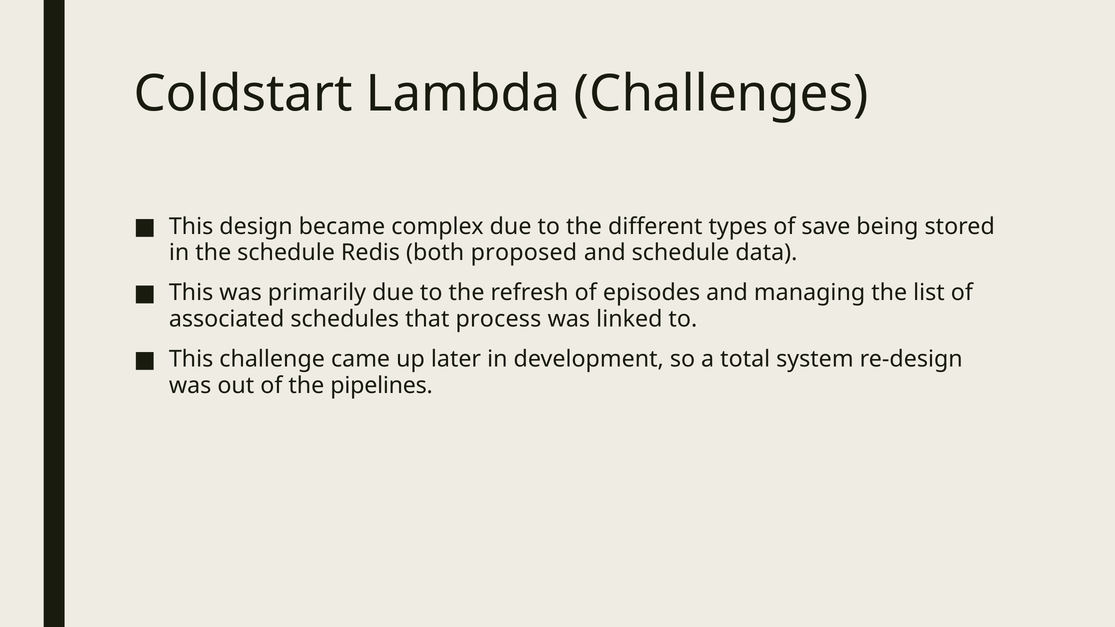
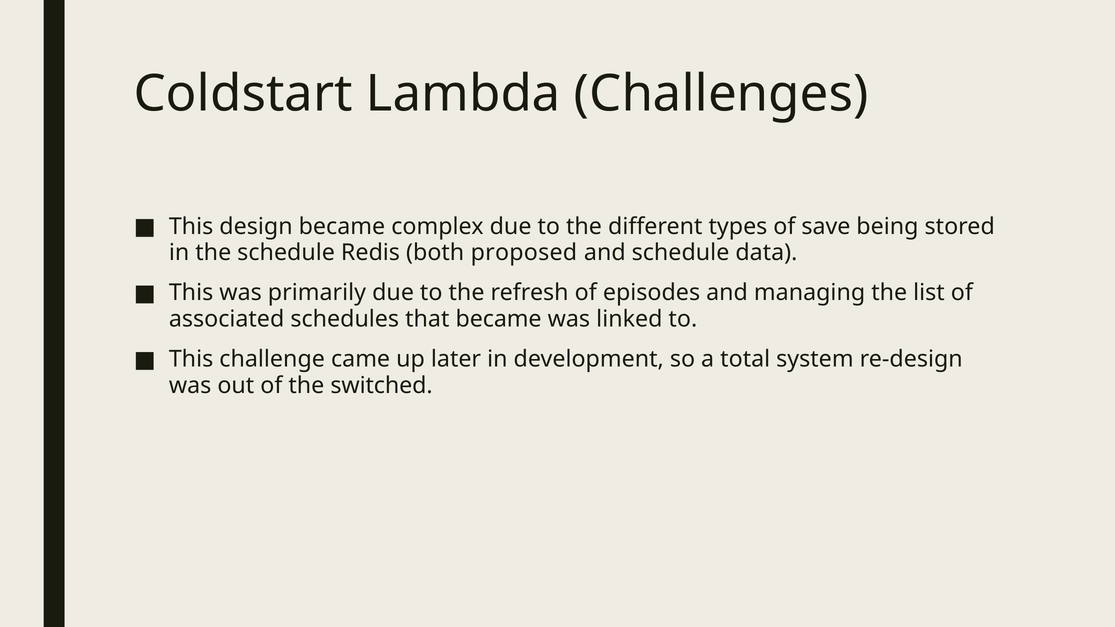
that process: process -> became
pipelines: pipelines -> switched
